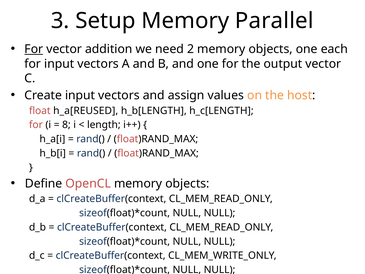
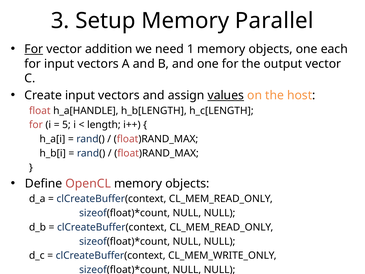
2: 2 -> 1
values underline: none -> present
h_a[REUSED: h_a[REUSED -> h_a[HANDLE
8: 8 -> 5
